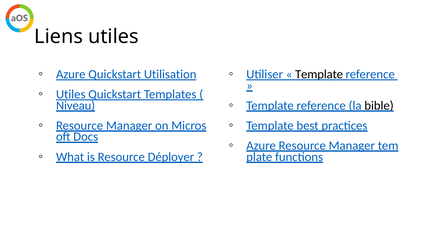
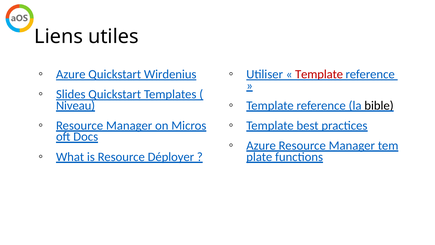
Utilisation: Utilisation -> Wirdenius
Template at (319, 74) colour: black -> red
Utiles at (71, 94): Utiles -> Slides
